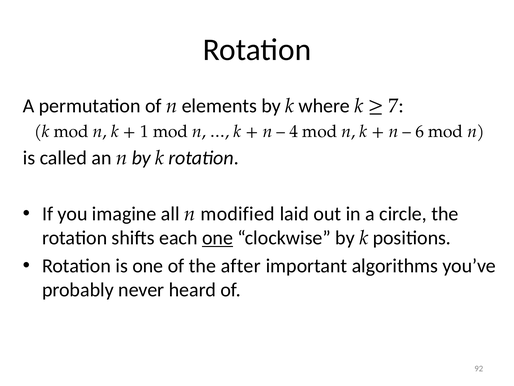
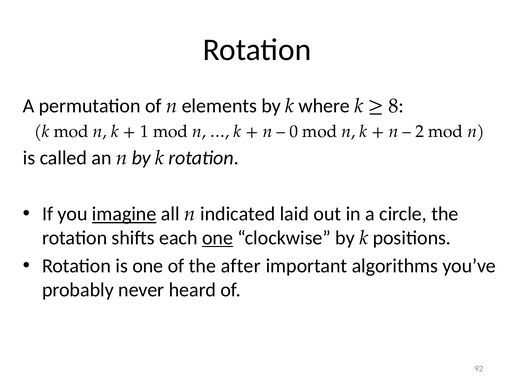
7: 7 -> 8
4: 4 -> 0
6: 6 -> 2
imagine underline: none -> present
modified: modified -> indicated
